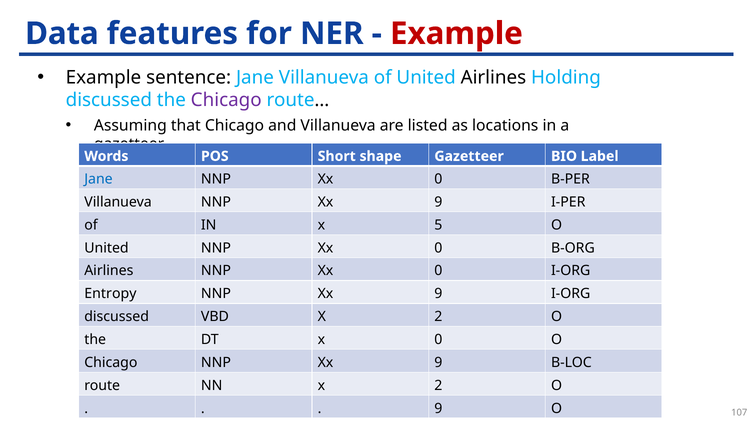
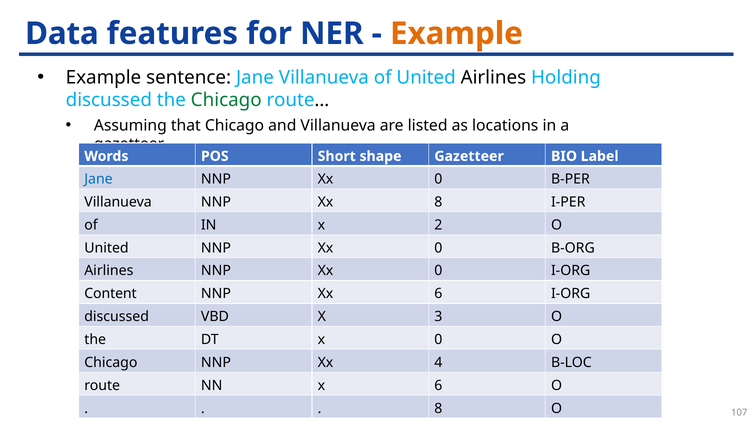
Example at (456, 34) colour: red -> orange
Chicago at (226, 100) colour: purple -> green
Villanueva NNP Xx 9: 9 -> 8
5: 5 -> 2
Entropy: Entropy -> Content
9 at (438, 293): 9 -> 6
VBD X 2: 2 -> 3
Chicago NNP Xx 9: 9 -> 4
NN x 2: 2 -> 6
9 at (438, 408): 9 -> 8
